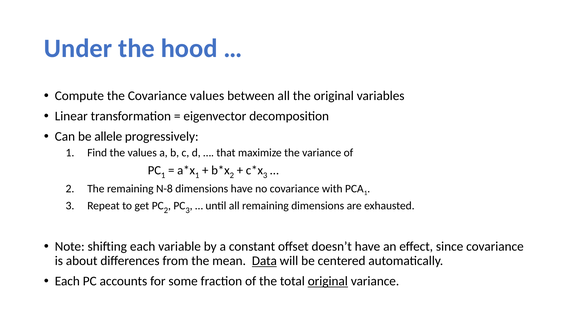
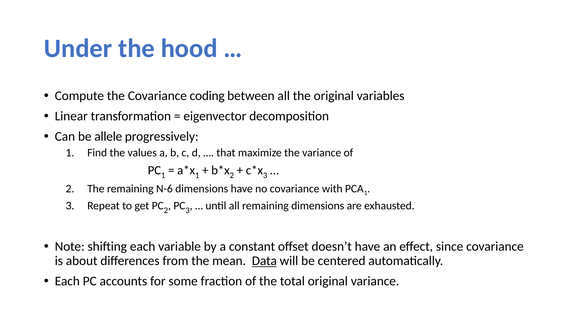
Covariance values: values -> coding
N-8: N-8 -> N-6
original at (328, 281) underline: present -> none
